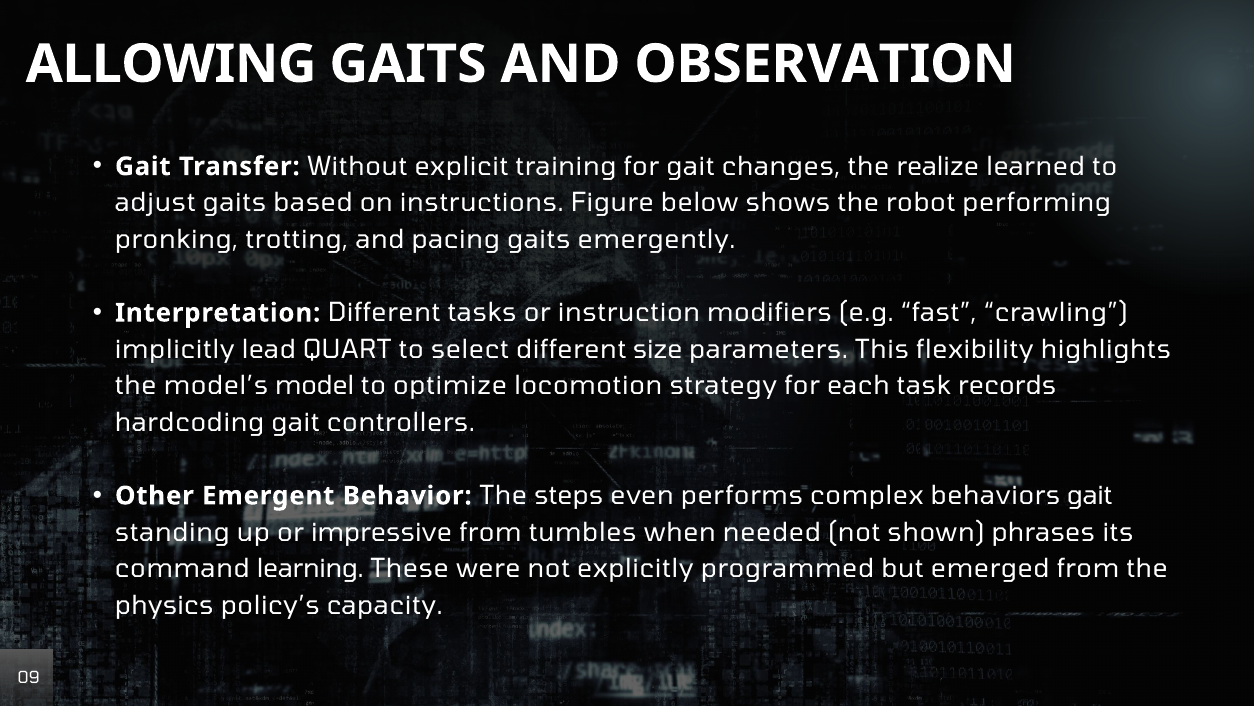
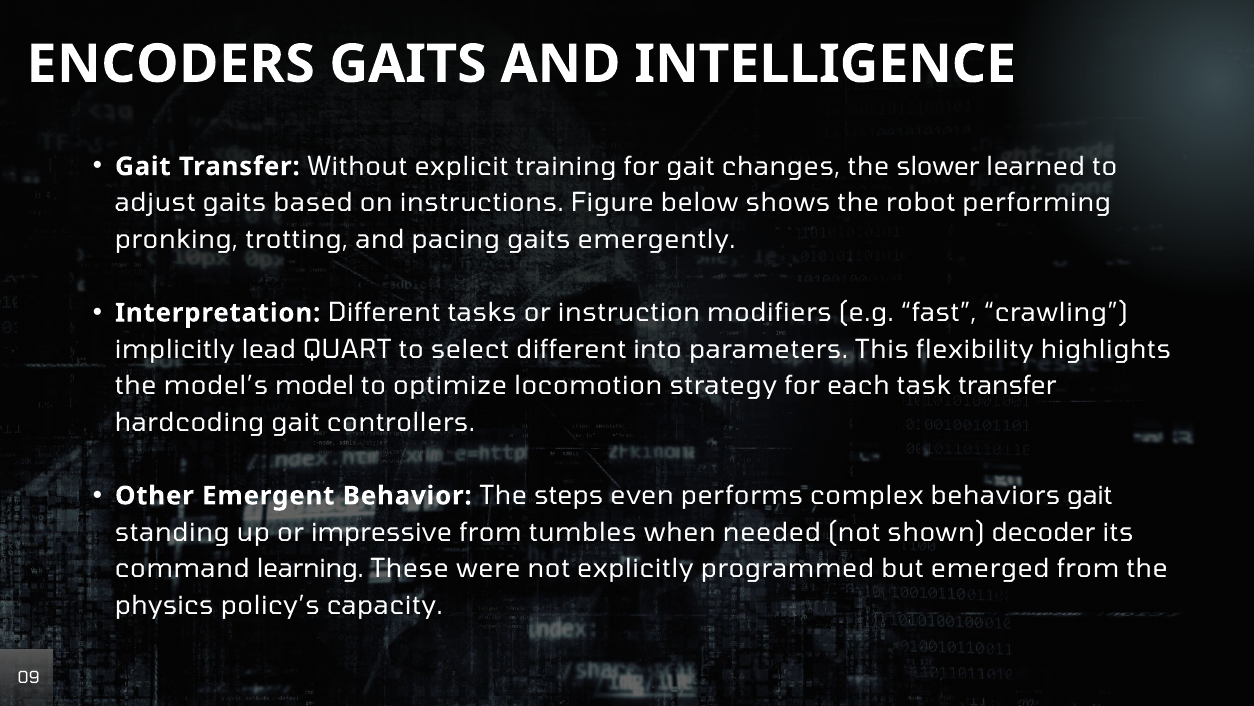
ALLOWING: ALLOWING -> ENCODERS
OBSERVATION: OBSERVATION -> INTELLIGENCE
realize: realize -> slower
size: size -> into
task records: records -> transfer
phrases: phrases -> decoder
